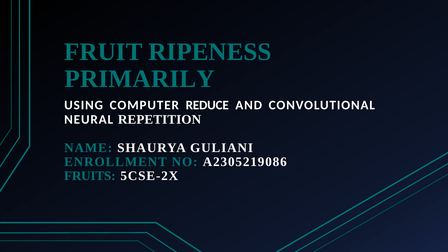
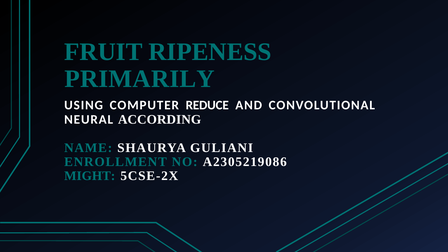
REPETITION: REPETITION -> ACCORDING
FRUITS: FRUITS -> MIGHT
